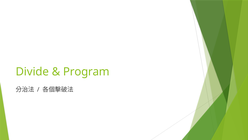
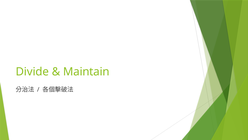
Program: Program -> Maintain
